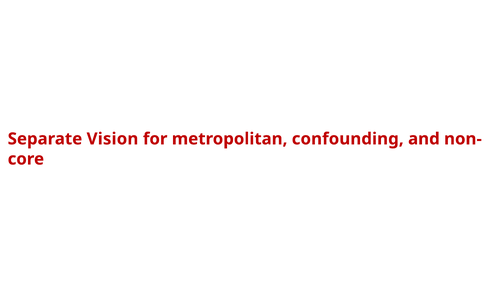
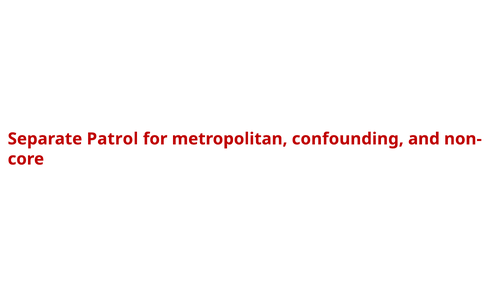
Vision: Vision -> Patrol
